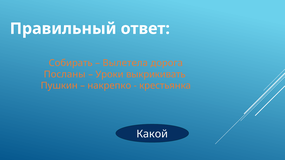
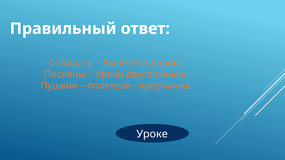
выкрикивать: выкрикивать -> двусложным
накрепко: накрепко -> полетели
Какой: Какой -> Уроке
